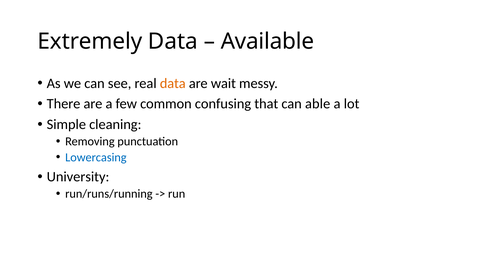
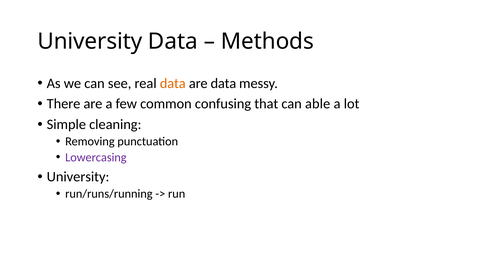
Extremely at (90, 41): Extremely -> University
Available: Available -> Methods
are wait: wait -> data
Lowercasing colour: blue -> purple
